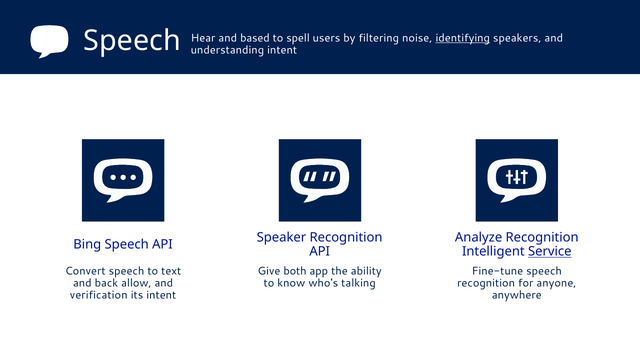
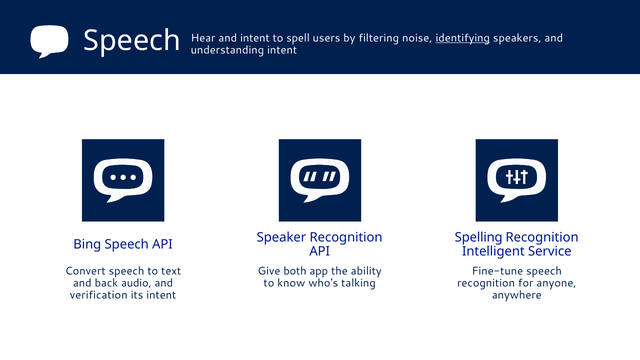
and based: based -> intent
Analyze: Analyze -> Spelling
Service underline: present -> none
allow: allow -> audio
